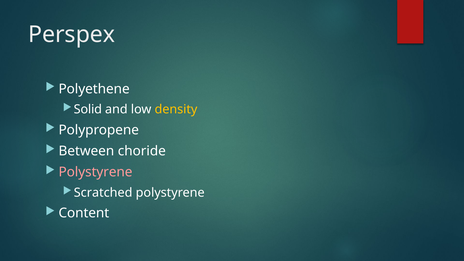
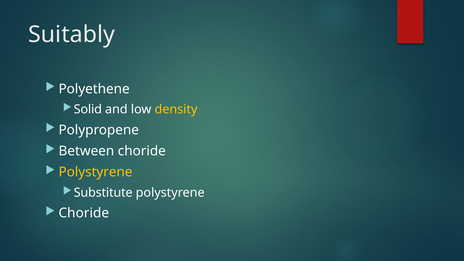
Perspex: Perspex -> Suitably
Polystyrene at (95, 172) colour: pink -> yellow
Scratched: Scratched -> Substitute
Content at (84, 213): Content -> Choride
